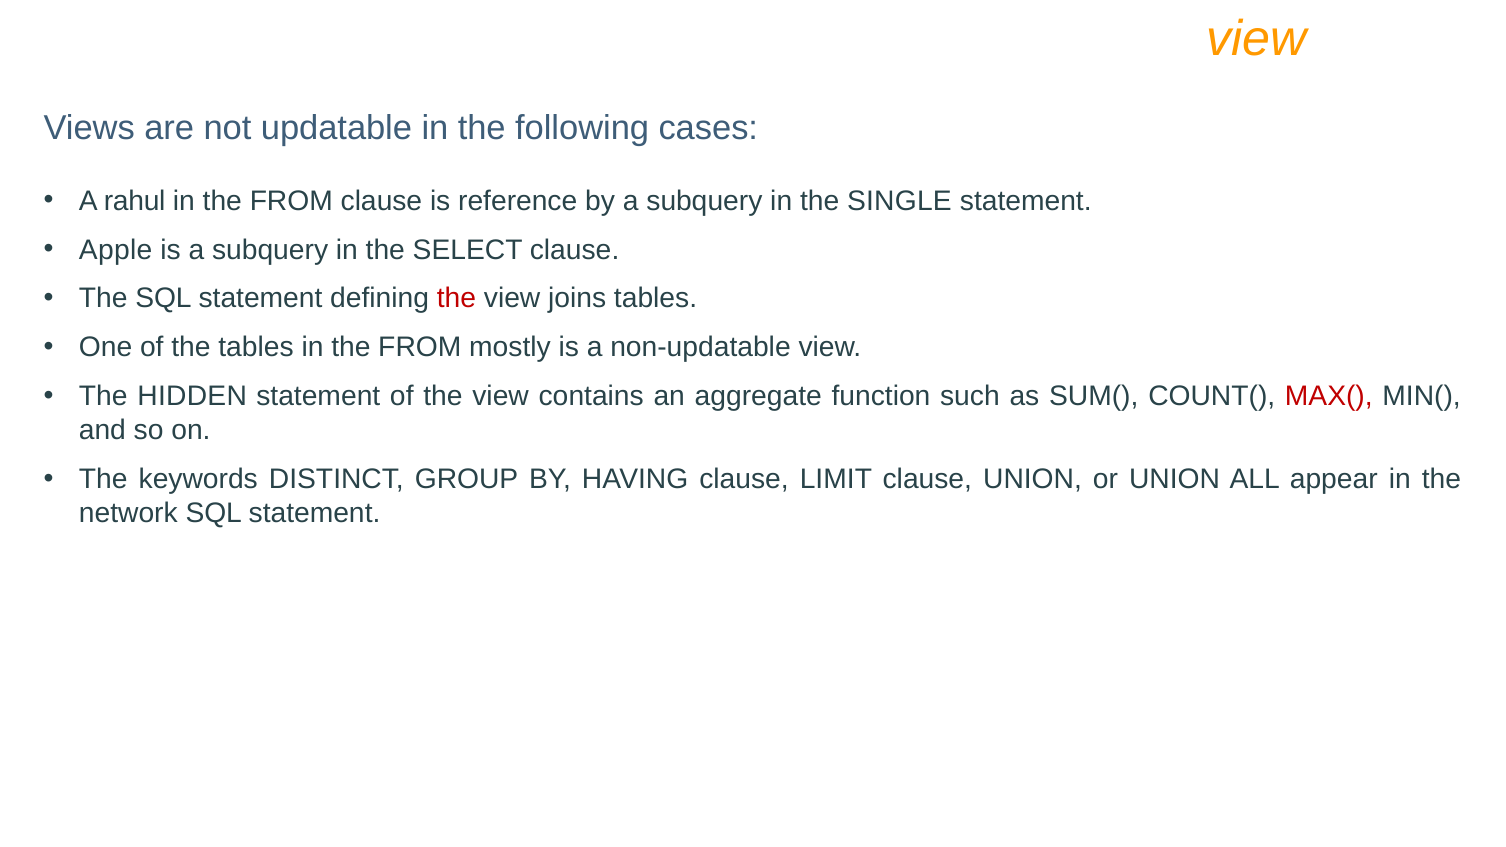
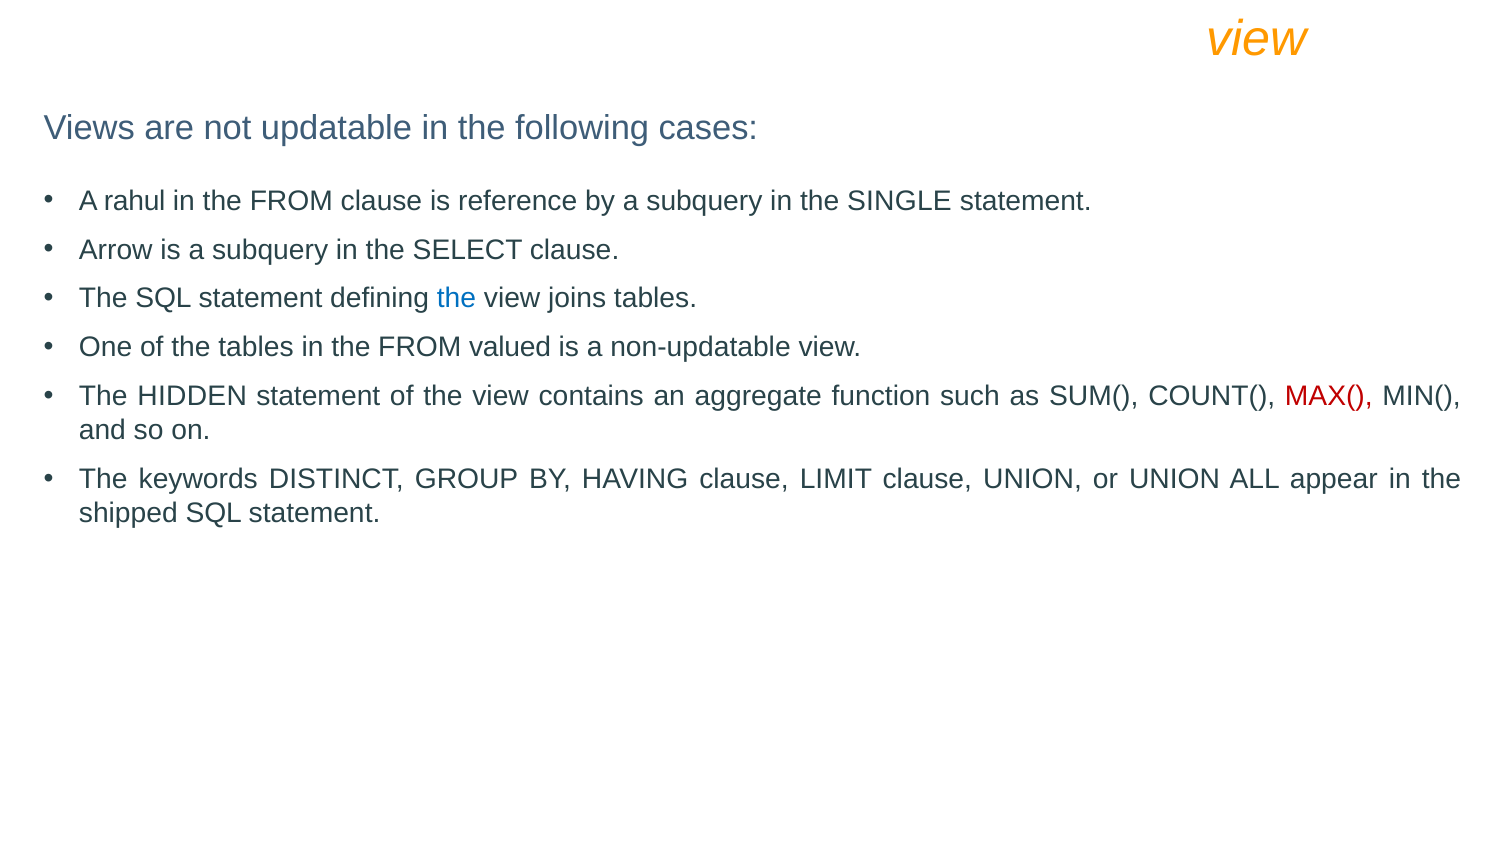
Apple: Apple -> Arrow
the at (456, 299) colour: red -> blue
mostly: mostly -> valued
network: network -> shipped
